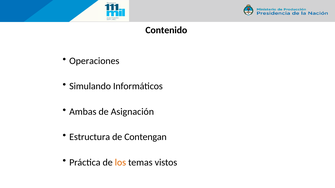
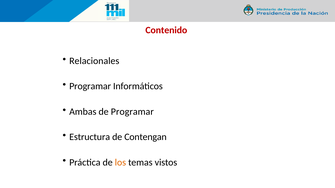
Contenido colour: black -> red
Operaciones: Operaciones -> Relacionales
Simulando at (90, 86): Simulando -> Programar
de Asignación: Asignación -> Programar
